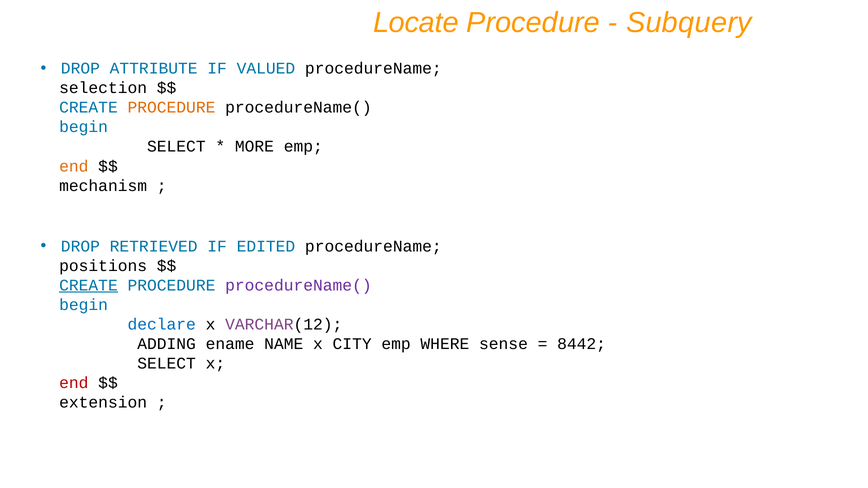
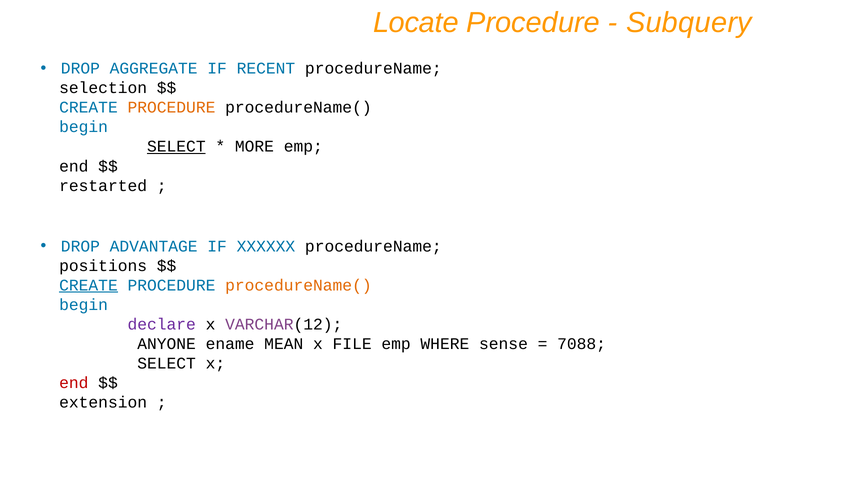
ATTRIBUTE: ATTRIBUTE -> AGGREGATE
VALUED: VALUED -> RECENT
SELECT at (176, 147) underline: none -> present
end at (74, 166) colour: orange -> black
mechanism: mechanism -> restarted
RETRIEVED: RETRIEVED -> ADVANTAGE
EDITED: EDITED -> XXXXXX
procedureName( at (298, 285) colour: purple -> orange
declare colour: blue -> purple
ADDING: ADDING -> ANYONE
NAME: NAME -> MEAN
CITY: CITY -> FILE
8442: 8442 -> 7088
